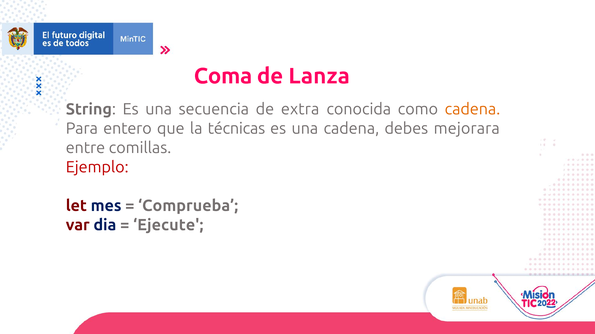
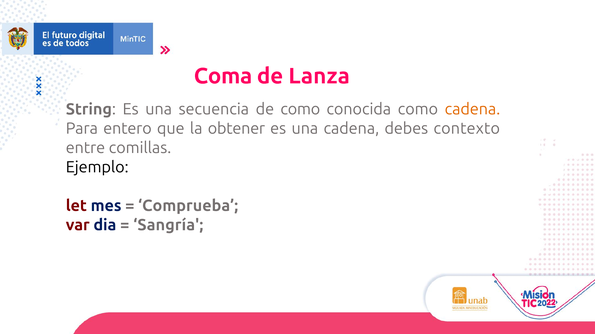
de extra: extra -> como
técnicas: técnicas -> obtener
mejorara: mejorara -> contexto
Ejemplo colour: red -> black
Ejecute: Ejecute -> Sangría
